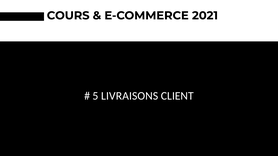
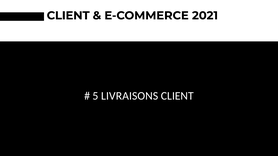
COURS at (68, 16): COURS -> CLIENT
